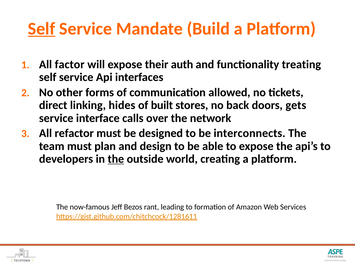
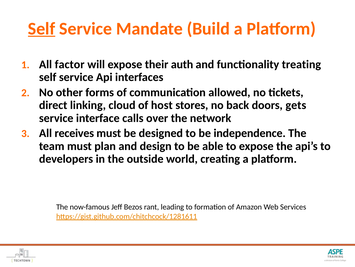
hides: hides -> cloud
built: built -> host
refactor: refactor -> receives
interconnects: interconnects -> independence
the at (116, 158) underline: present -> none
